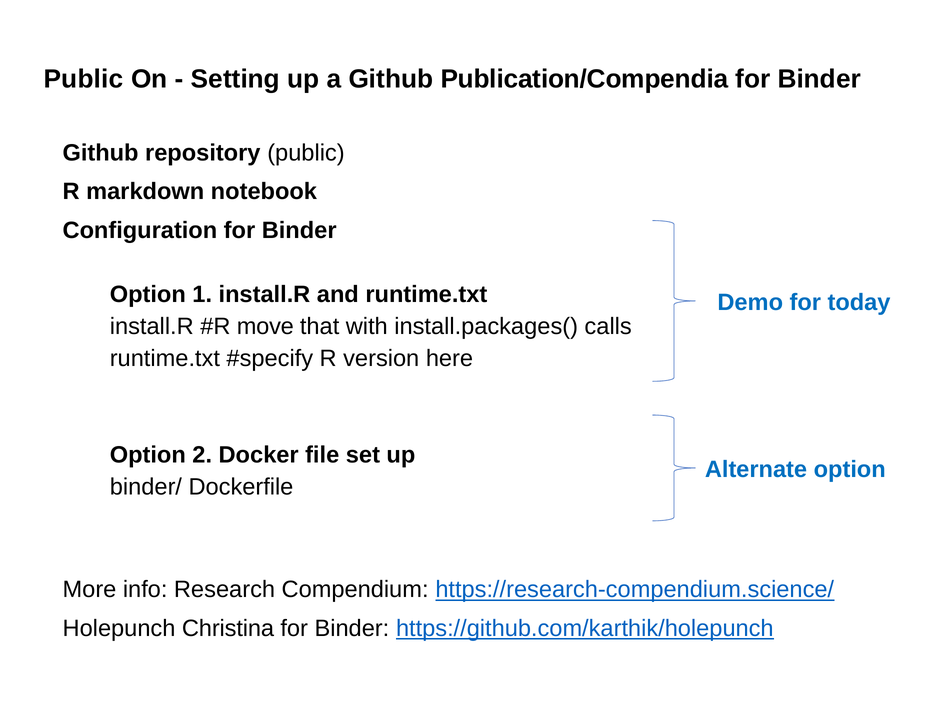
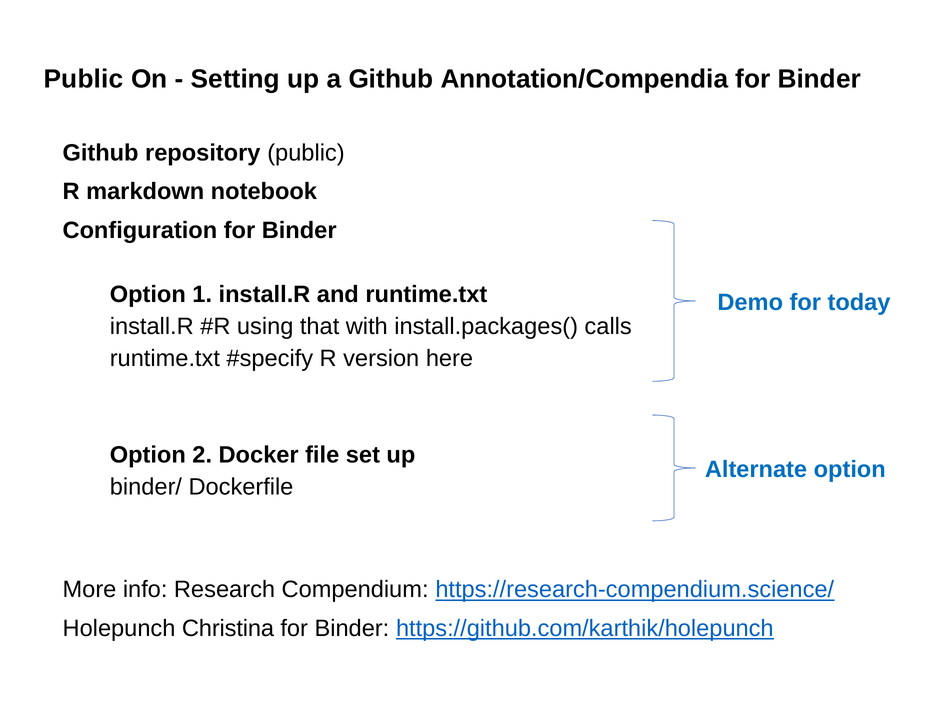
Publication/Compendia: Publication/Compendia -> Annotation/Compendia
move: move -> using
